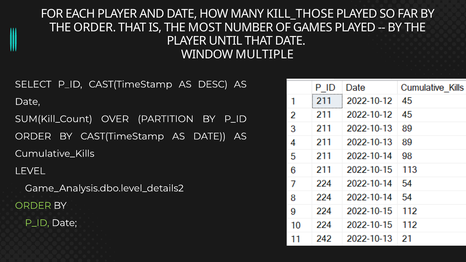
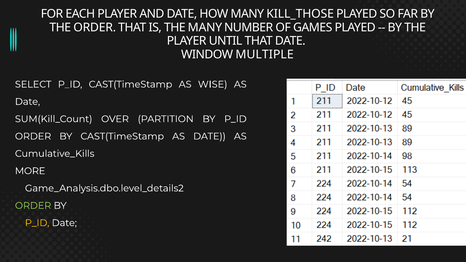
THE MOST: MOST -> MANY
DESC: DESC -> WISE
LEVEL: LEVEL -> MORE
P_ID at (37, 223) colour: light green -> yellow
